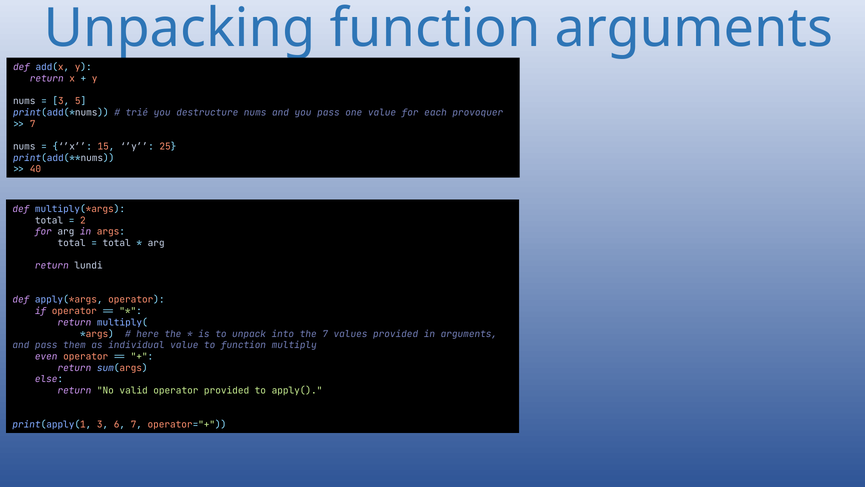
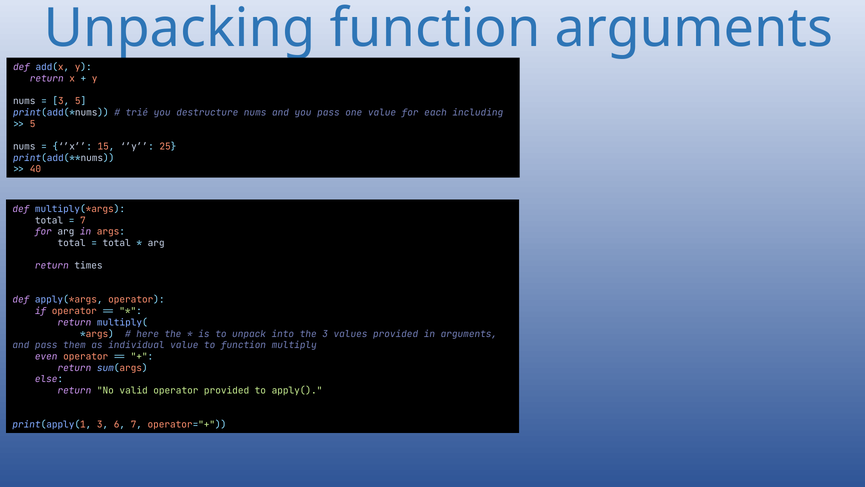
provoquer: provoquer -> including
7 at (33, 124): 7 -> 5
2 at (83, 220): 2 -> 7
lundi: lundi -> times
the 7: 7 -> 3
